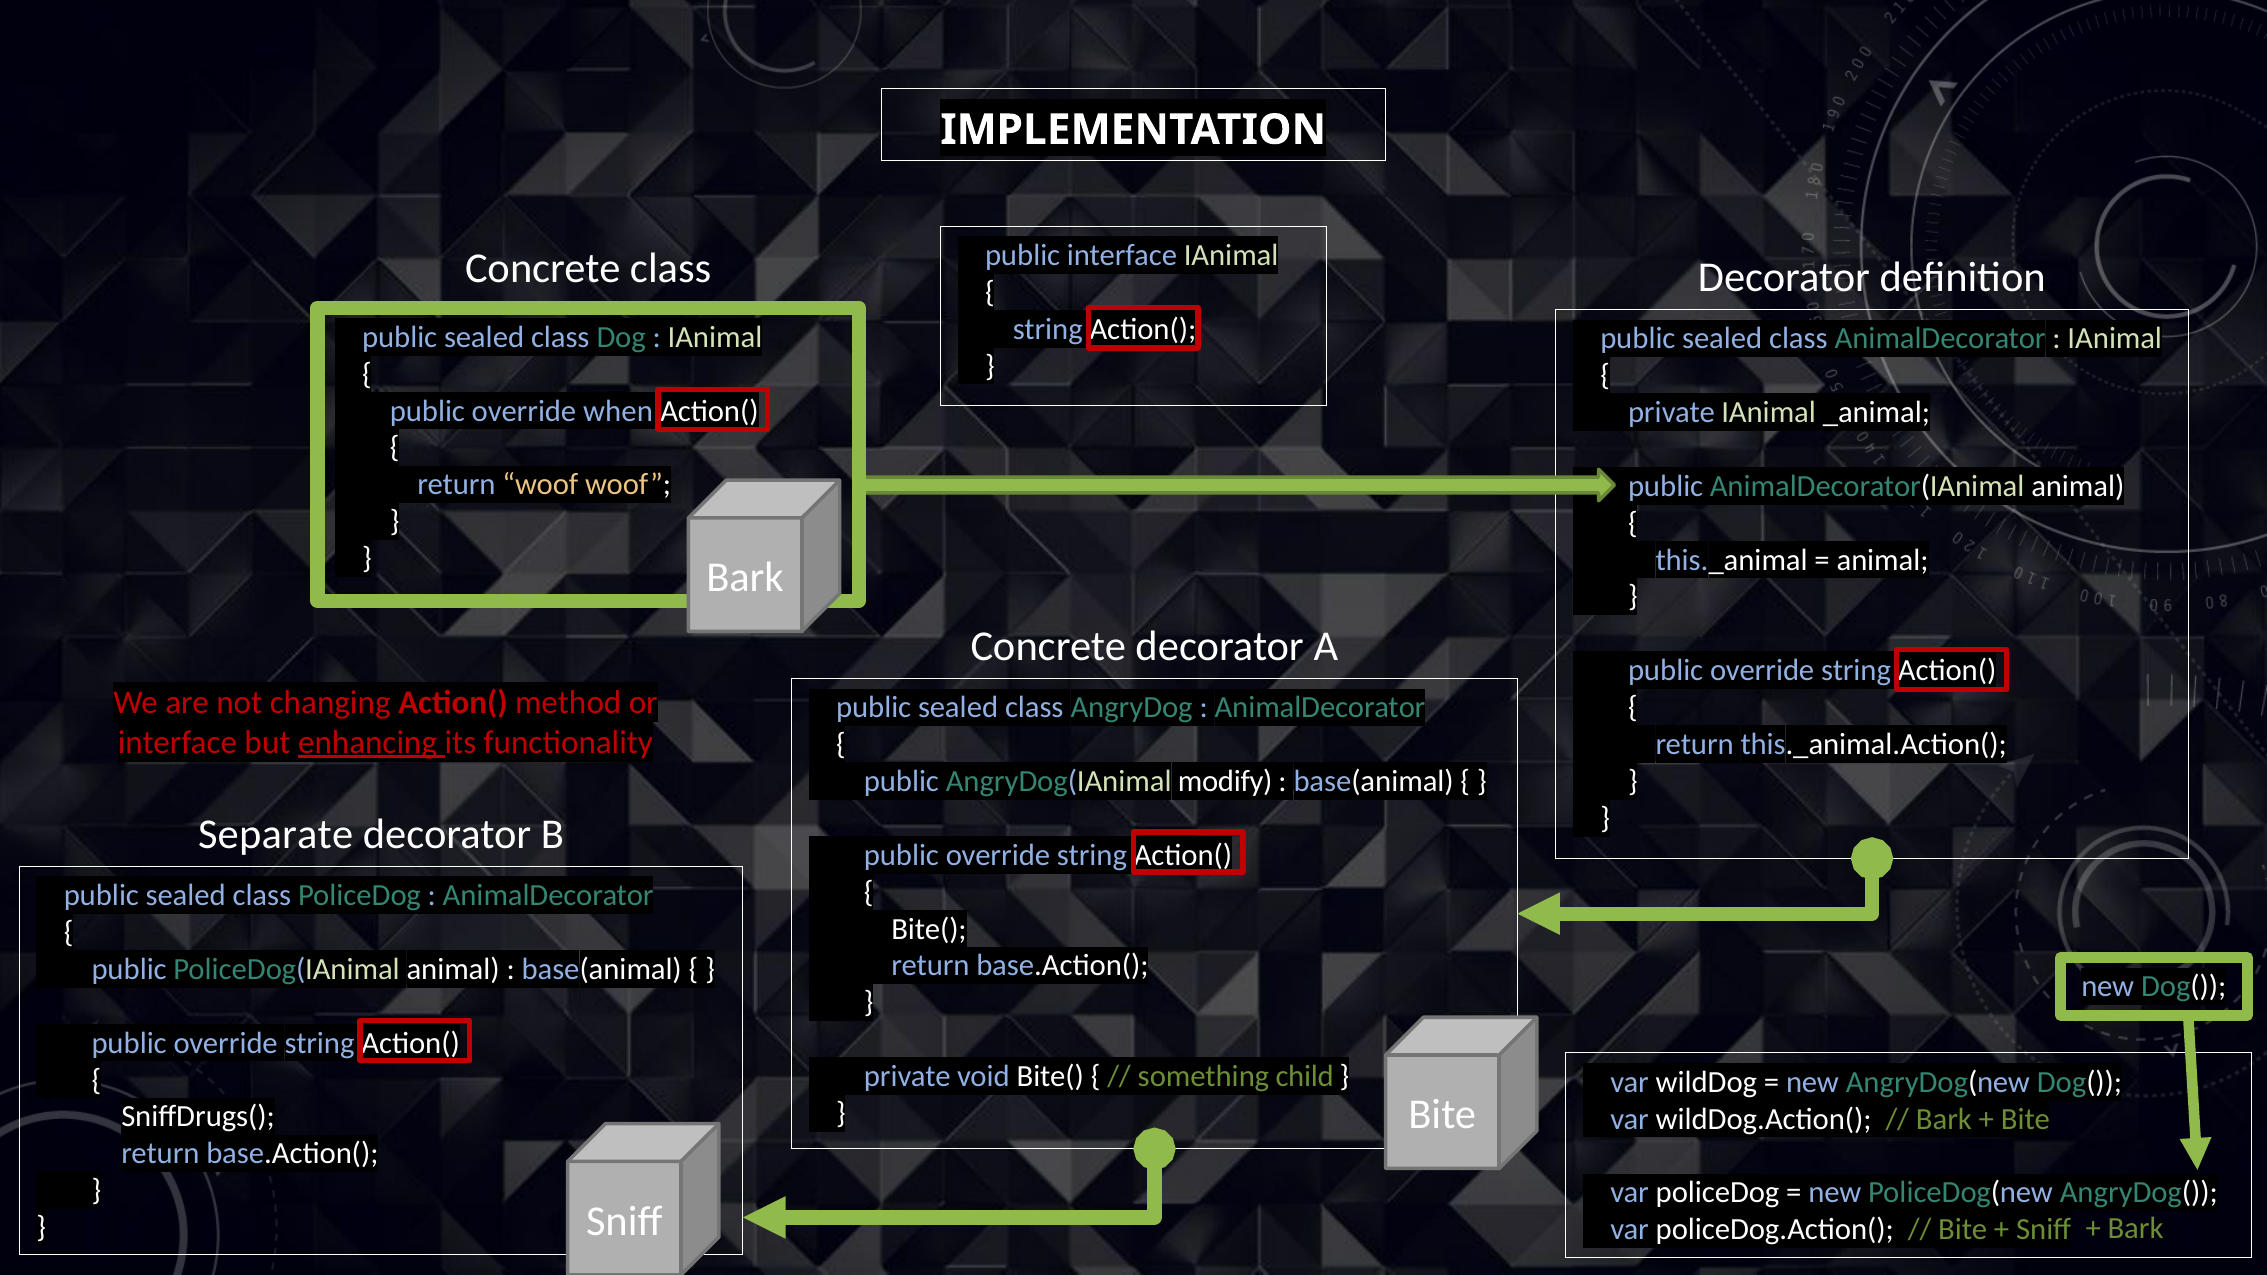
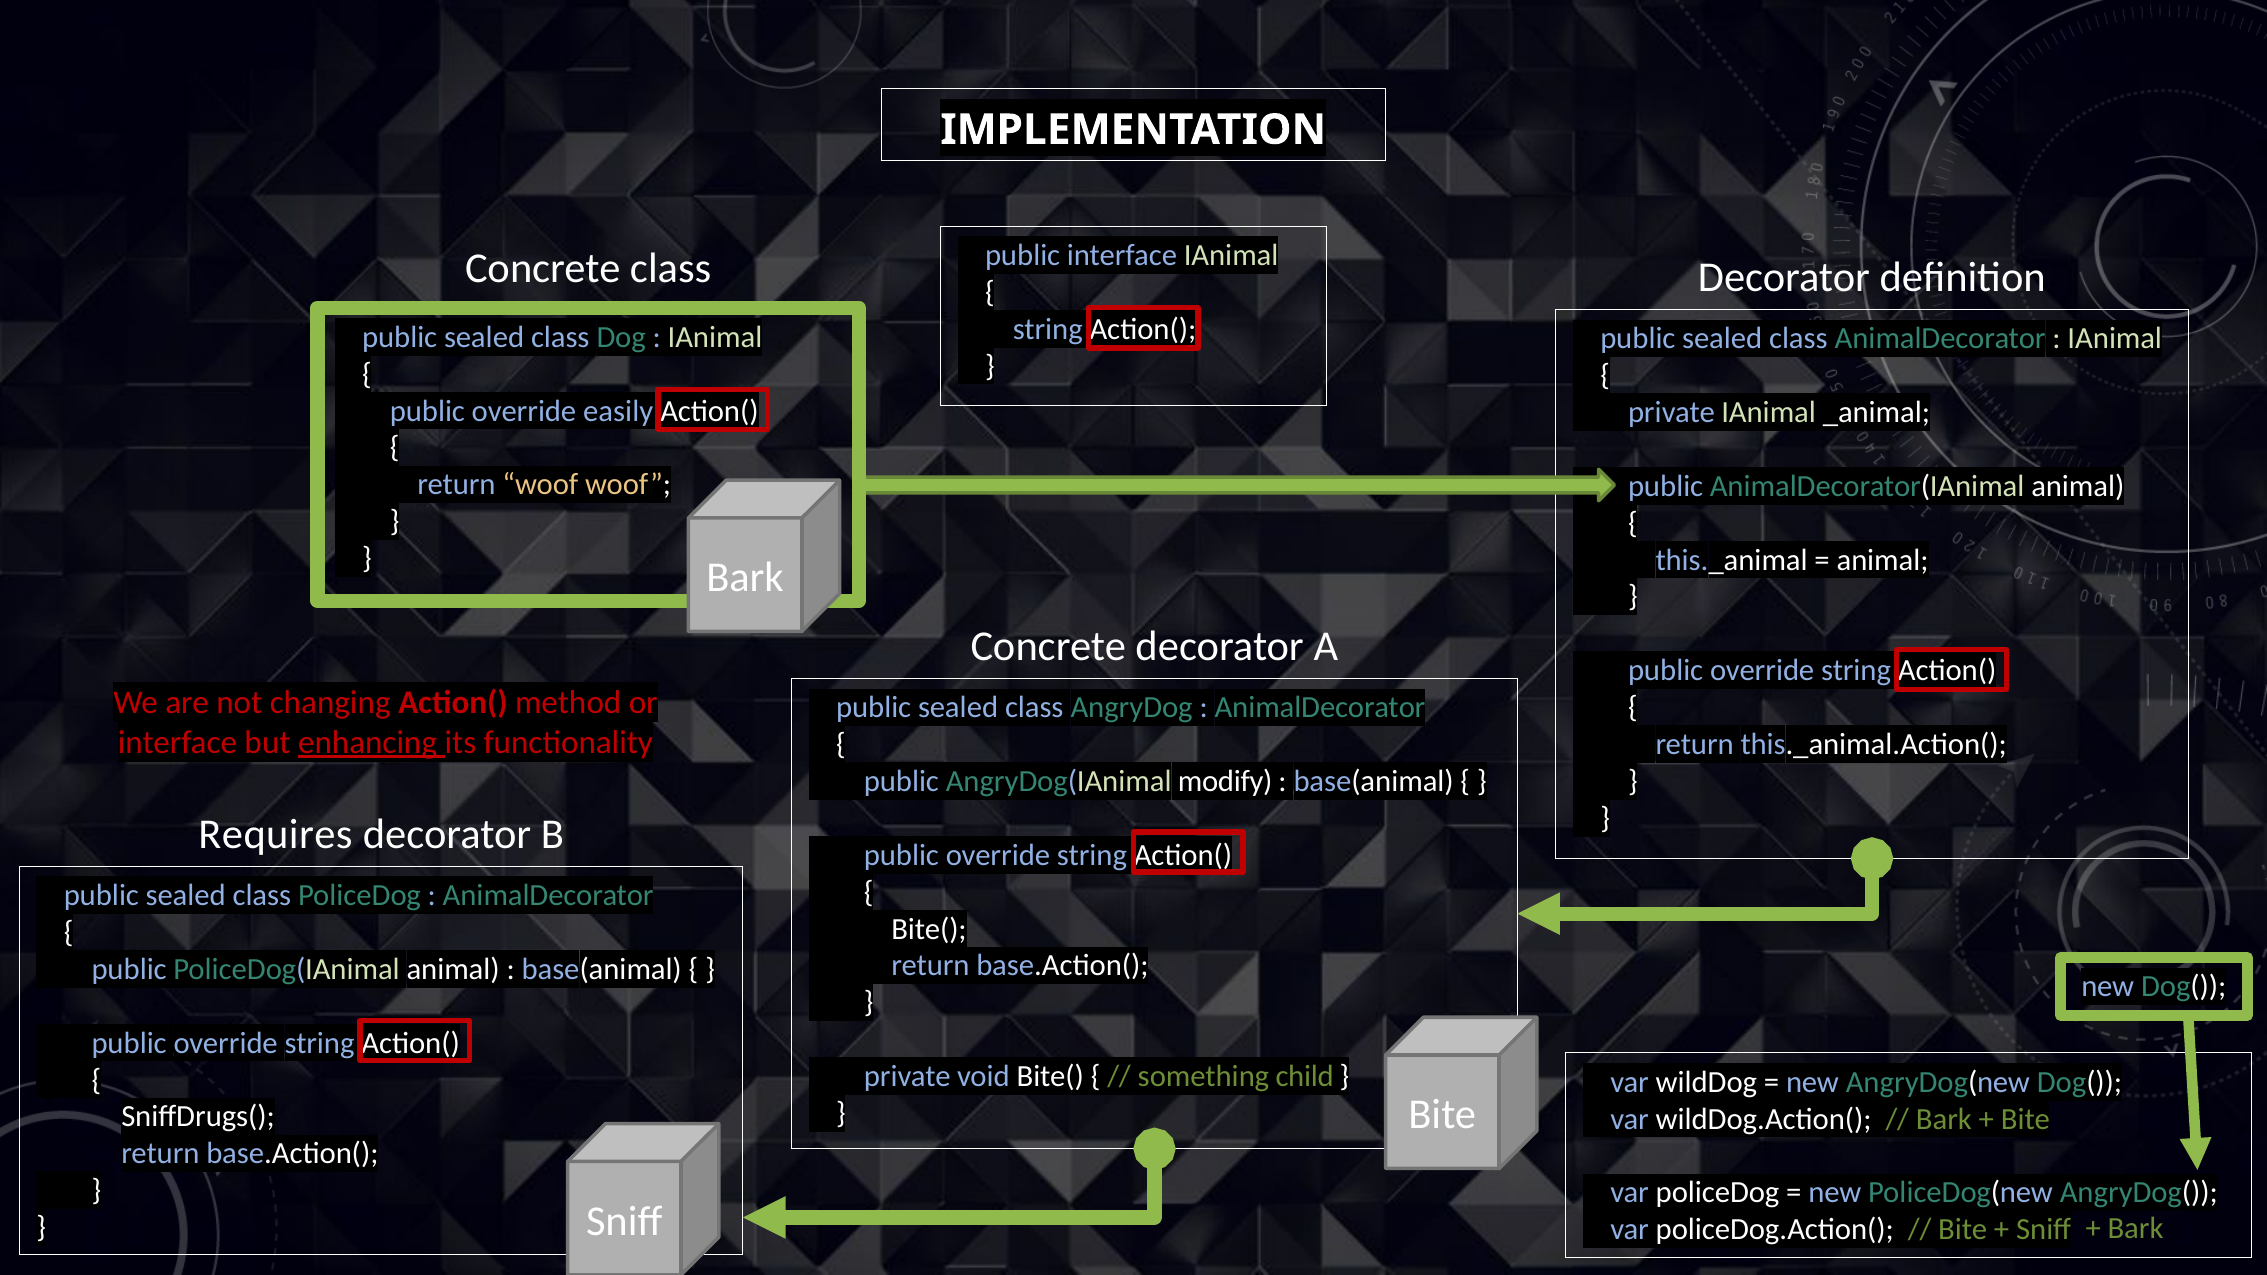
when: when -> easily
Separate: Separate -> Requires
